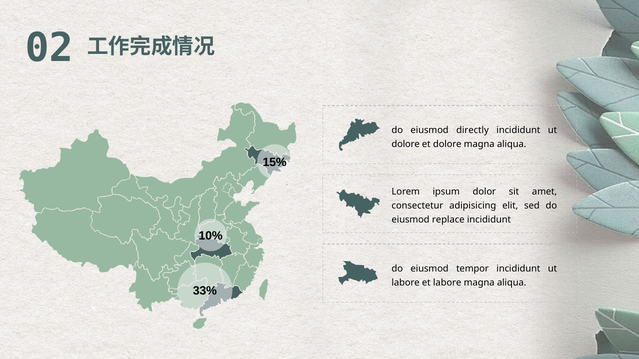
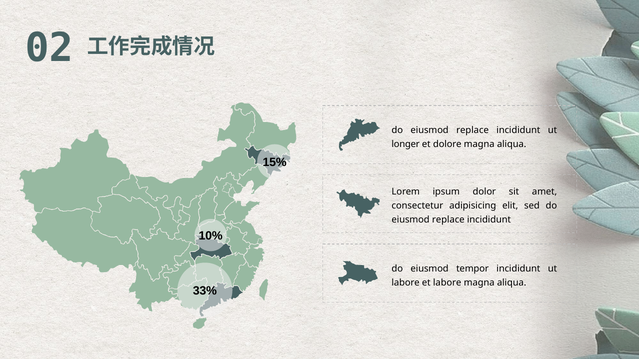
directly at (473, 130): directly -> replace
dolore at (406, 144): dolore -> longer
